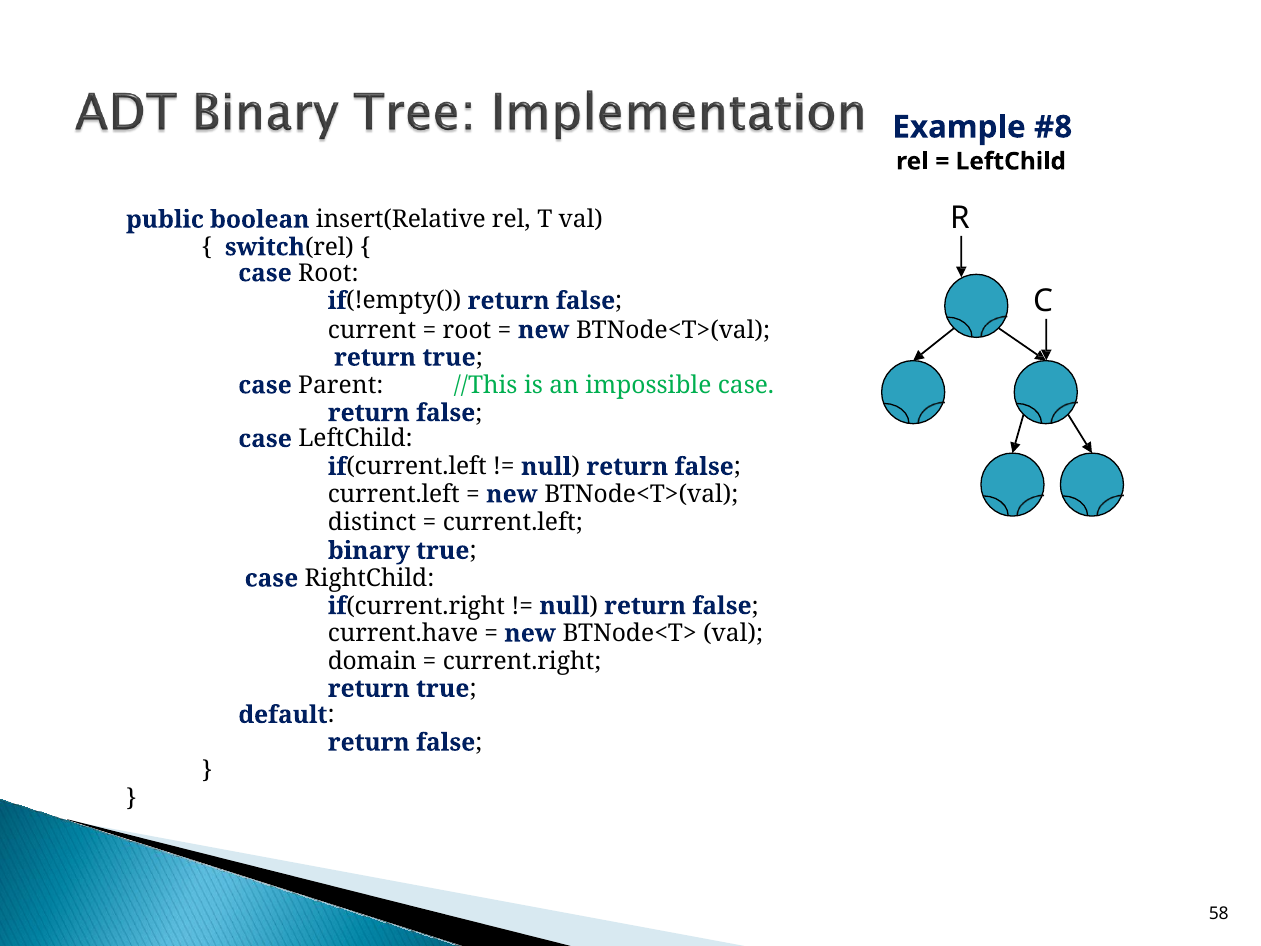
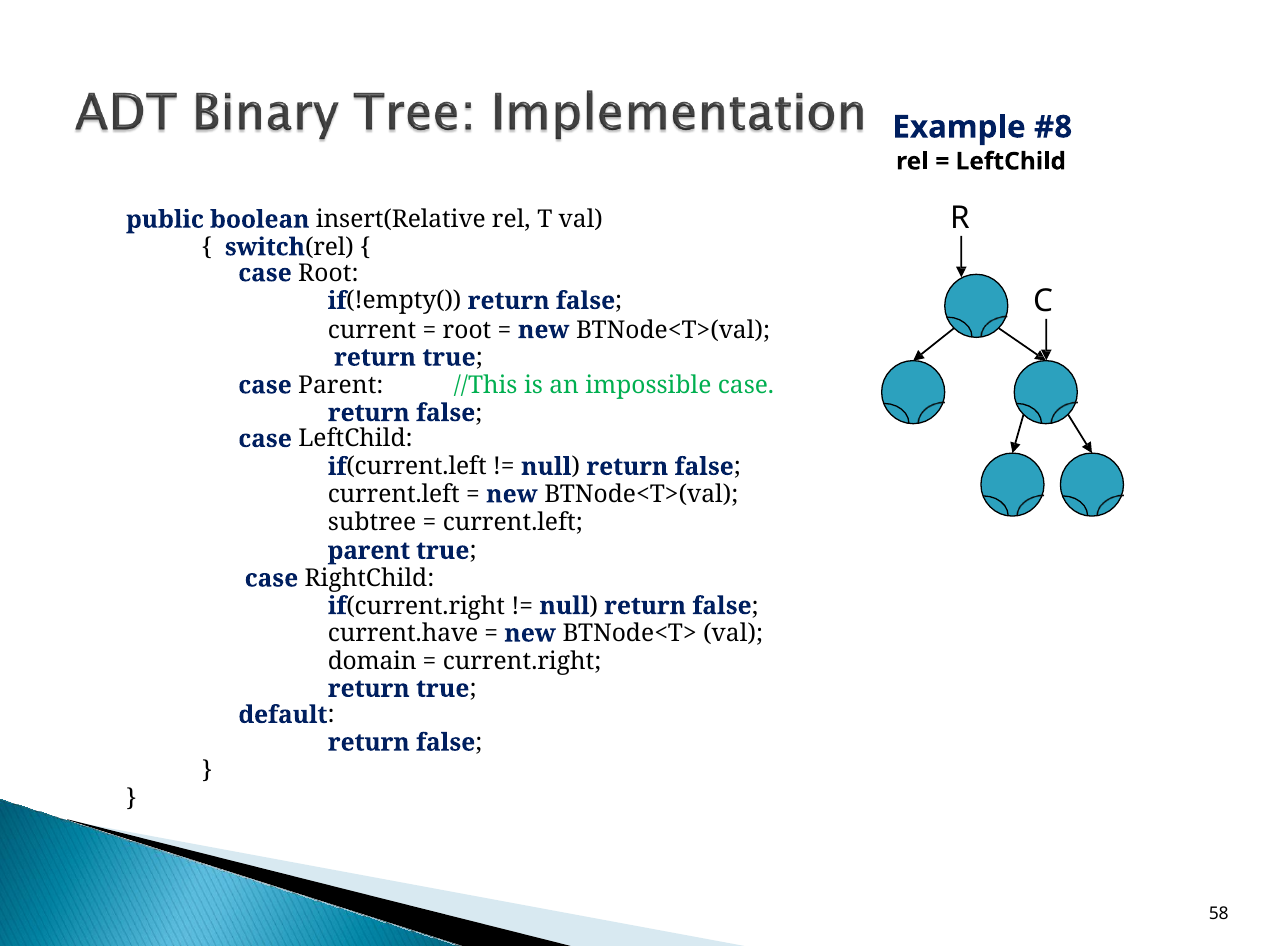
distinct: distinct -> subtree
binary at (369, 551): binary -> parent
